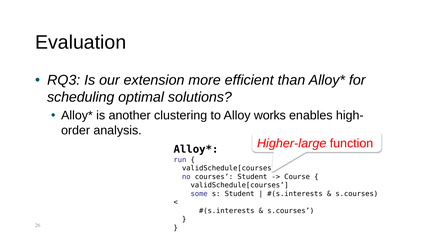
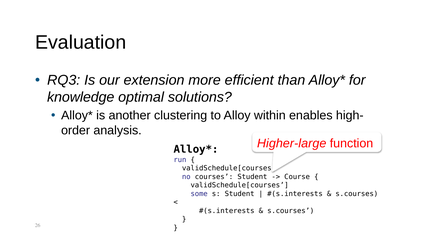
scheduling: scheduling -> knowledge
works: works -> within
